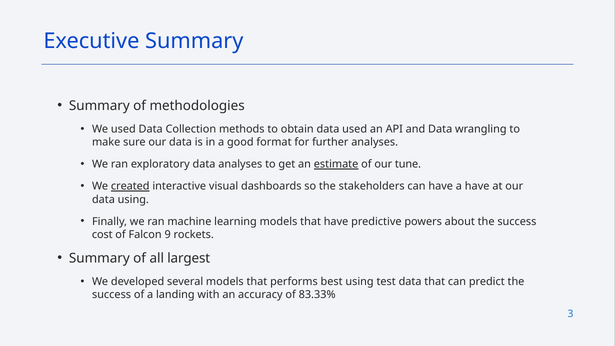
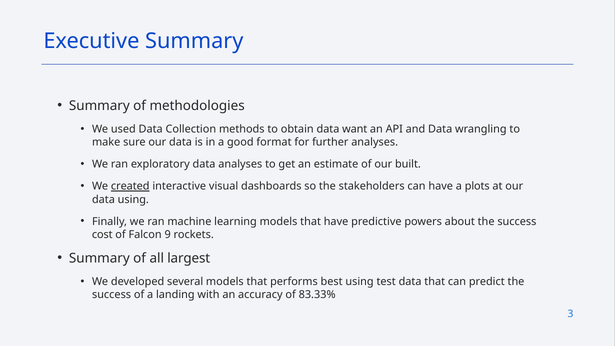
data used: used -> want
estimate underline: present -> none
tune: tune -> built
a have: have -> plots
